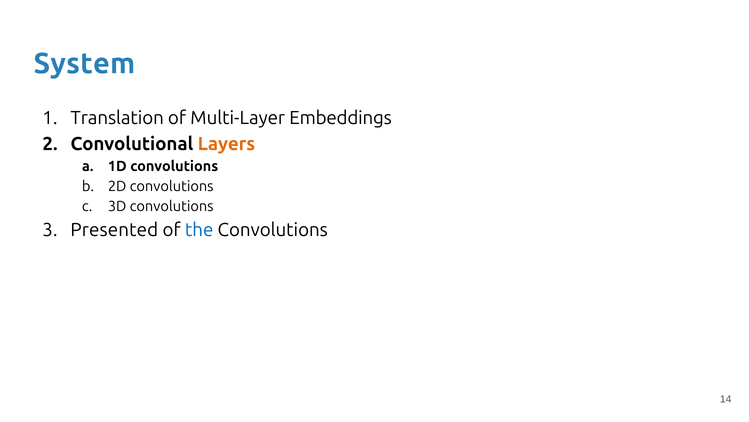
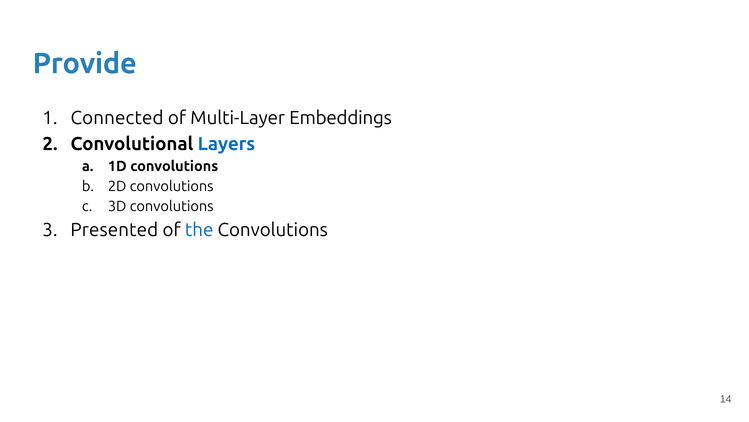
System: System -> Provide
Translation: Translation -> Connected
Layers colour: orange -> blue
